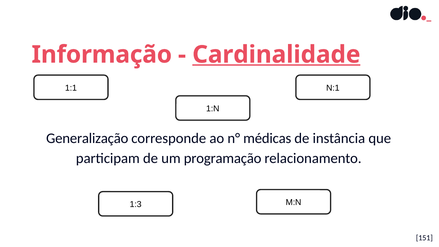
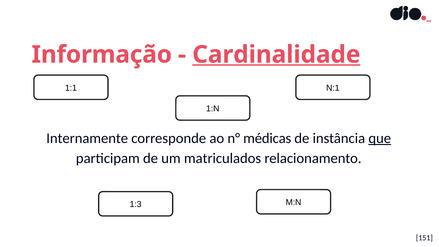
Generalização: Generalização -> Internamente
que underline: none -> present
programação: programação -> matriculados
